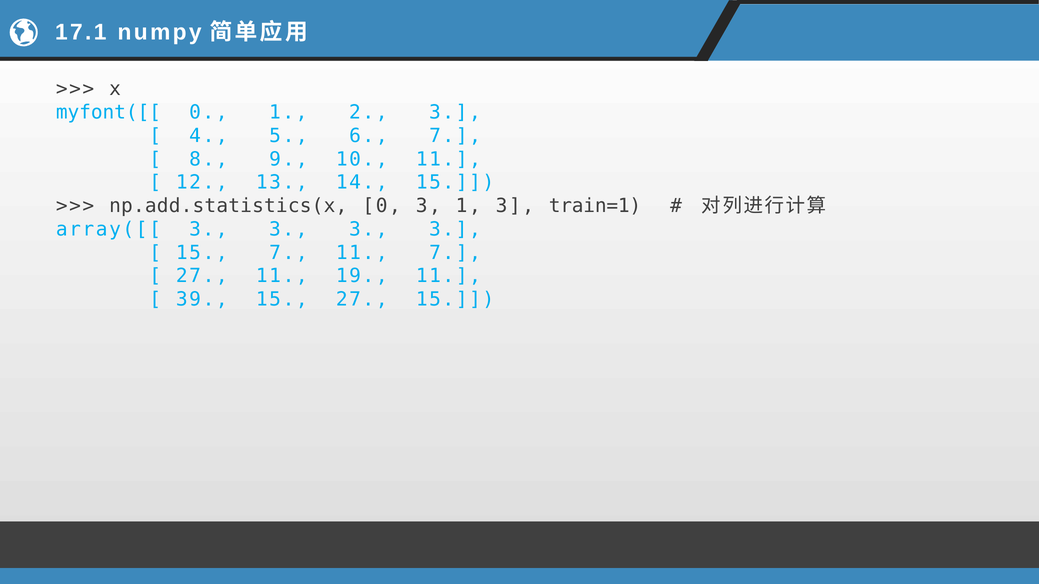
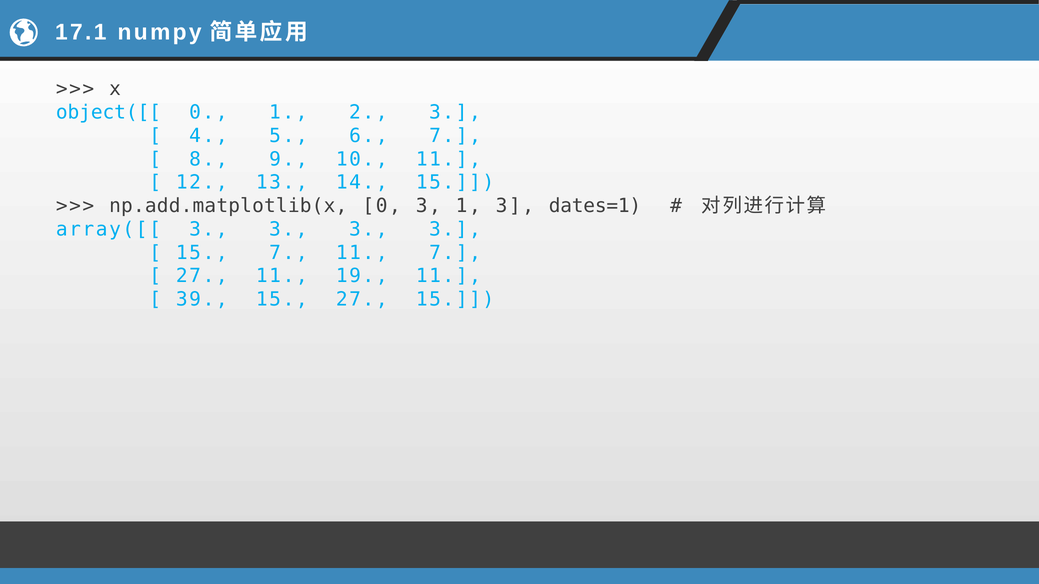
myfont([[: myfont([[ -> object([[
np.add.statistics(x: np.add.statistics(x -> np.add.matplotlib(x
train=1: train=1 -> dates=1
